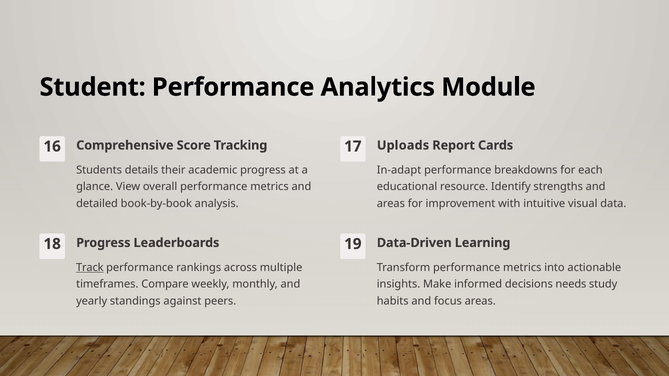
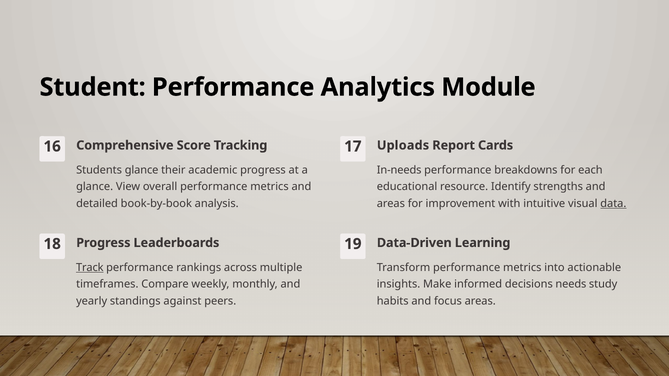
Students details: details -> glance
In-adapt: In-adapt -> In-needs
data underline: none -> present
